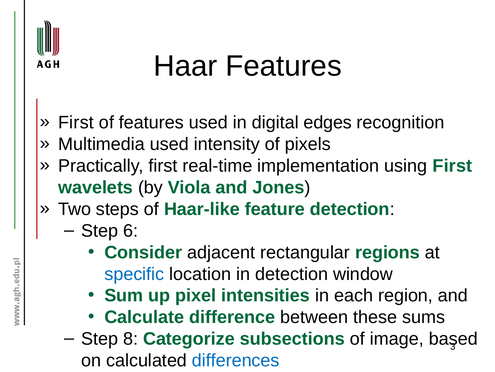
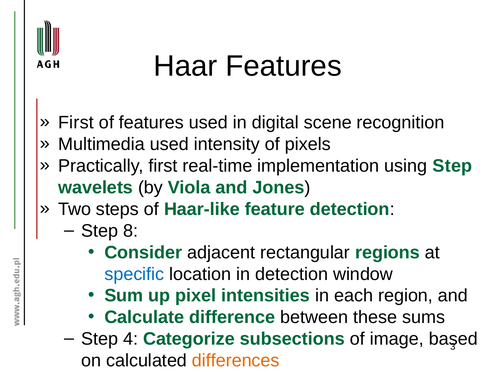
edges: edges -> scene
using First: First -> Step
6: 6 -> 8
8: 8 -> 4
differences colour: blue -> orange
